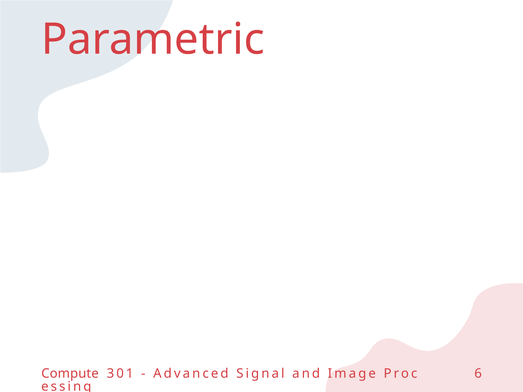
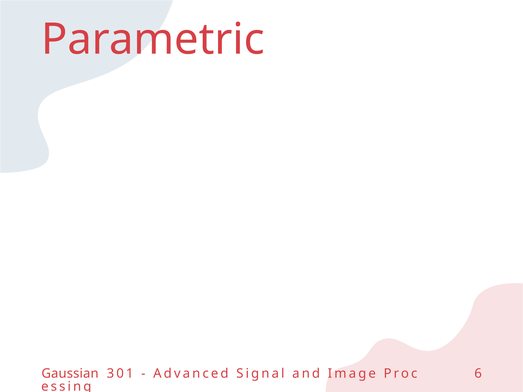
Compute: Compute -> Gaussian
